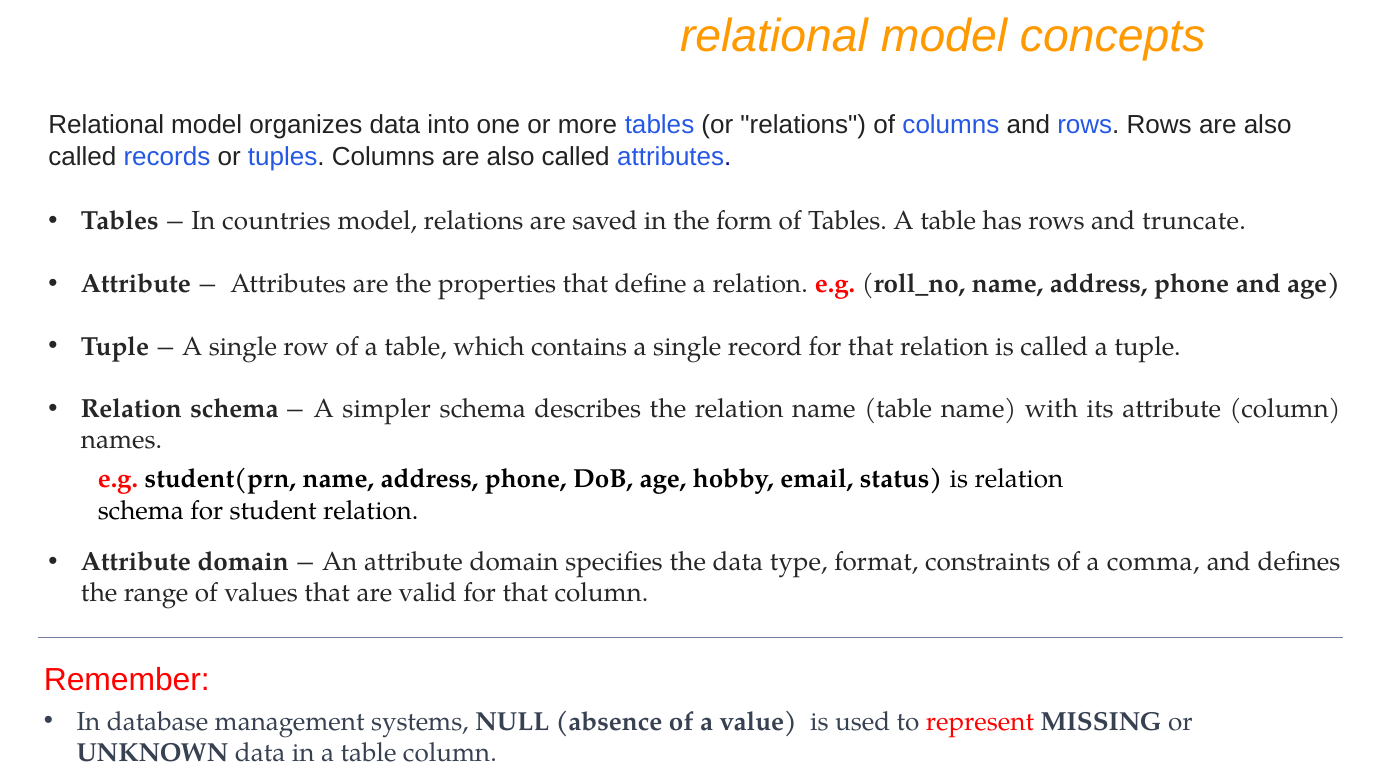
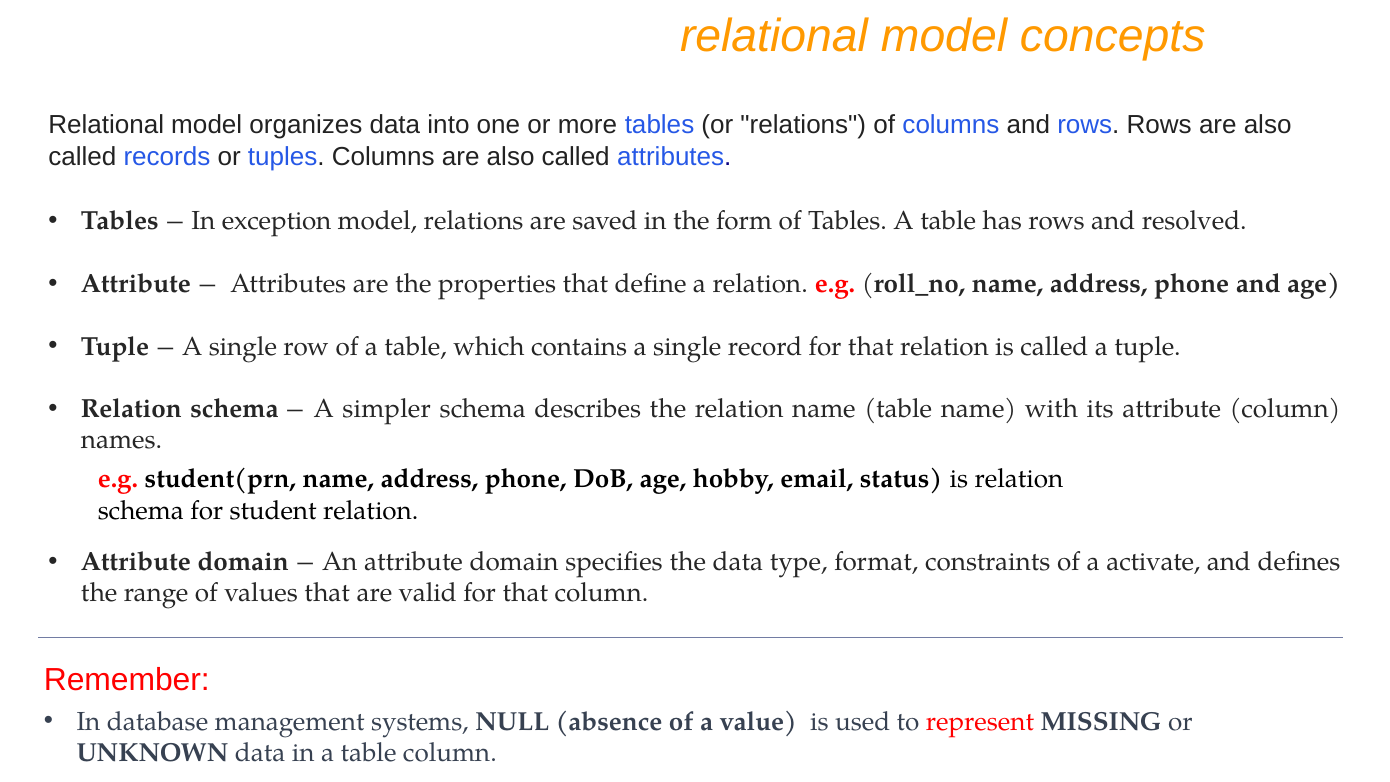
countries: countries -> exception
truncate: truncate -> resolved
comma: comma -> activate
